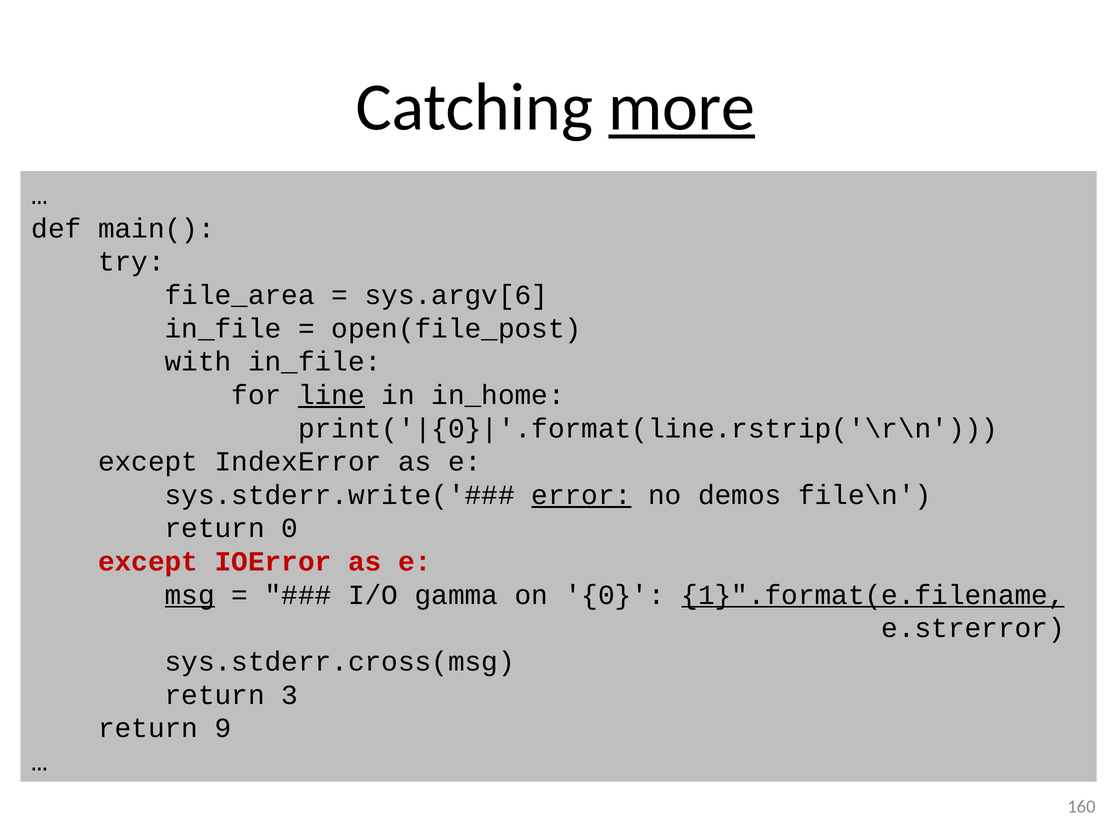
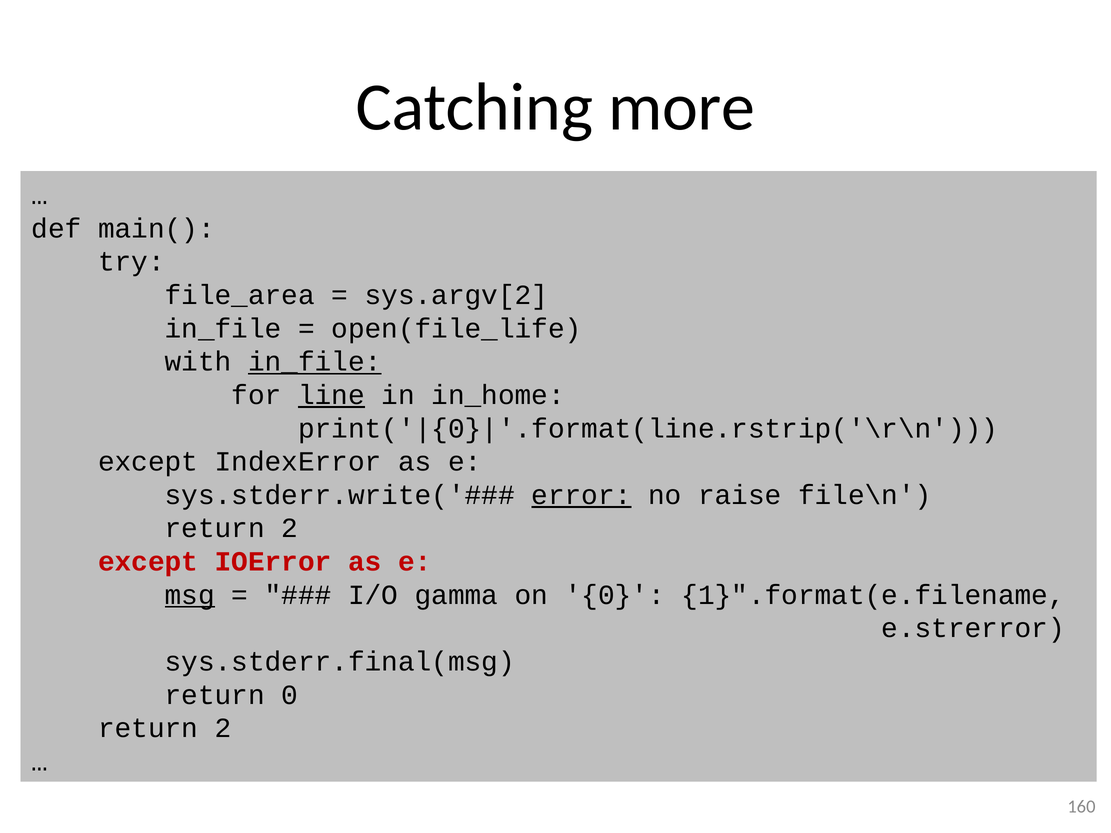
more underline: present -> none
sys.argv[6: sys.argv[6 -> sys.argv[2
open(file_post: open(file_post -> open(file_life
in_file at (315, 362) underline: none -> present
demos: demos -> raise
0 at (290, 528): 0 -> 2
1}".format(e.filename underline: present -> none
sys.stderr.cross(msg: sys.stderr.cross(msg -> sys.stderr.final(msg
return 3: 3 -> 0
9 at (223, 728): 9 -> 2
